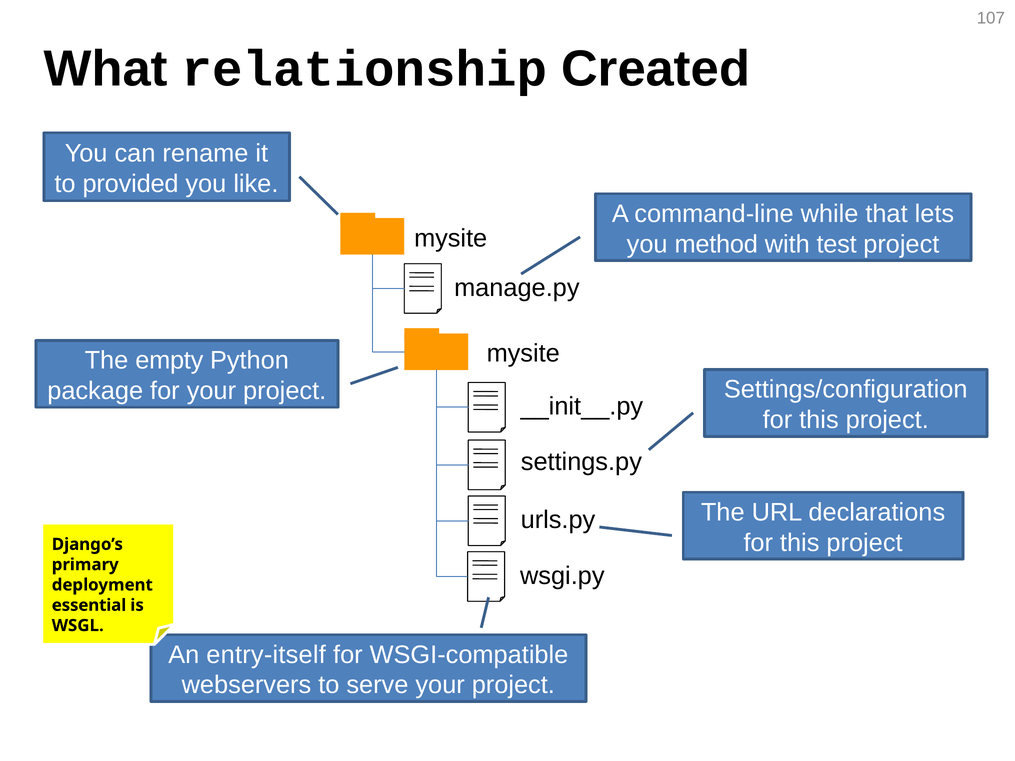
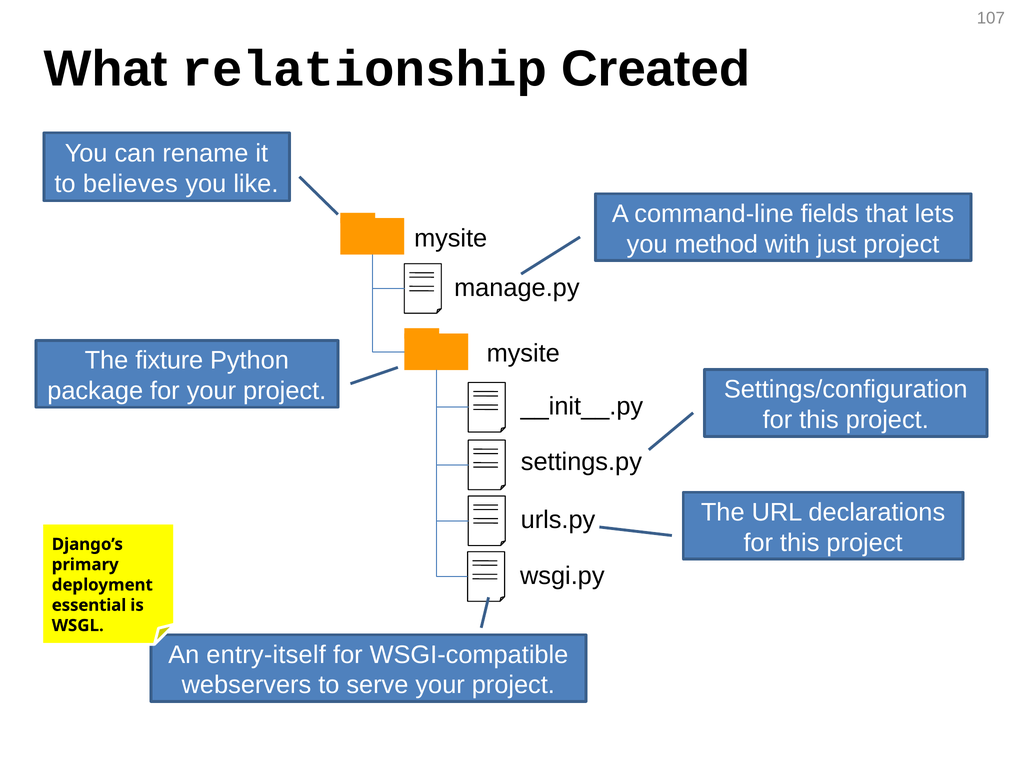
provided: provided -> believes
while: while -> fields
test: test -> just
empty: empty -> fixture
